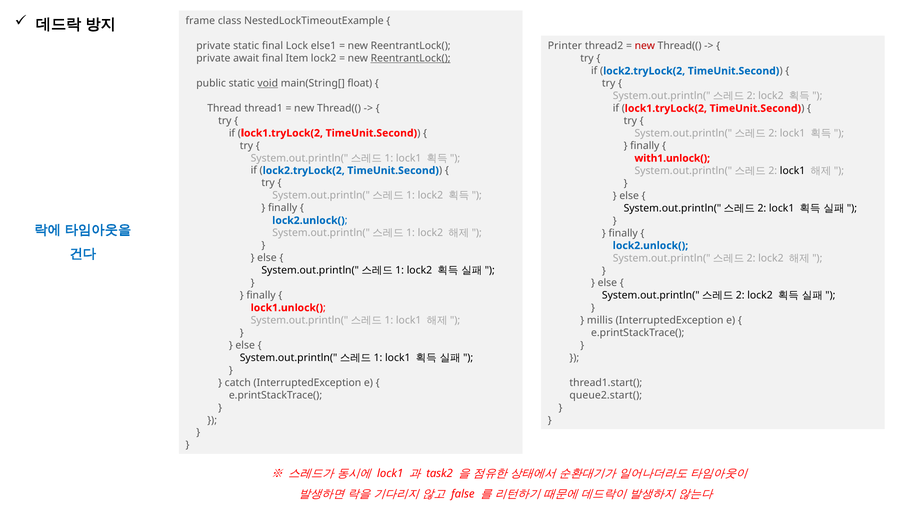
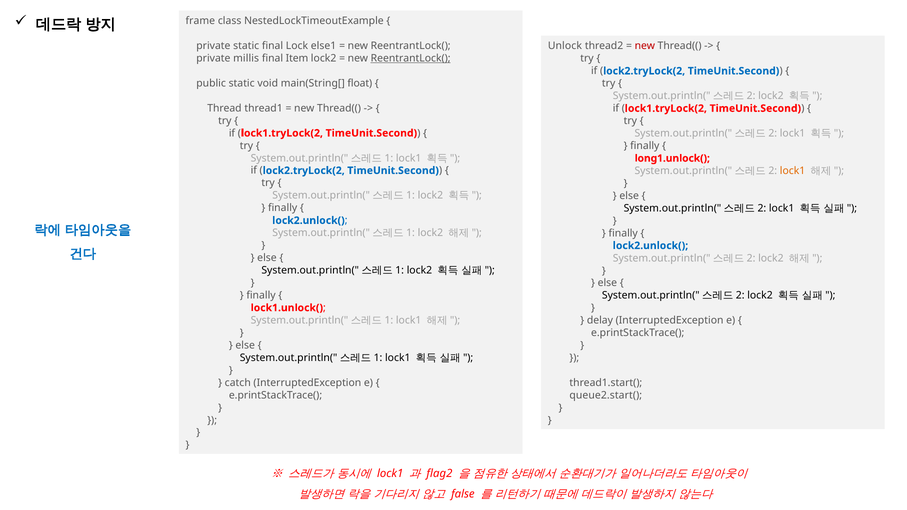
Printer: Printer -> Unlock
await: await -> millis
void underline: present -> none
with1.unlock(: with1.unlock( -> long1.unlock(
lock1 at (793, 171) colour: black -> orange
millis: millis -> delay
task2: task2 -> flag2
